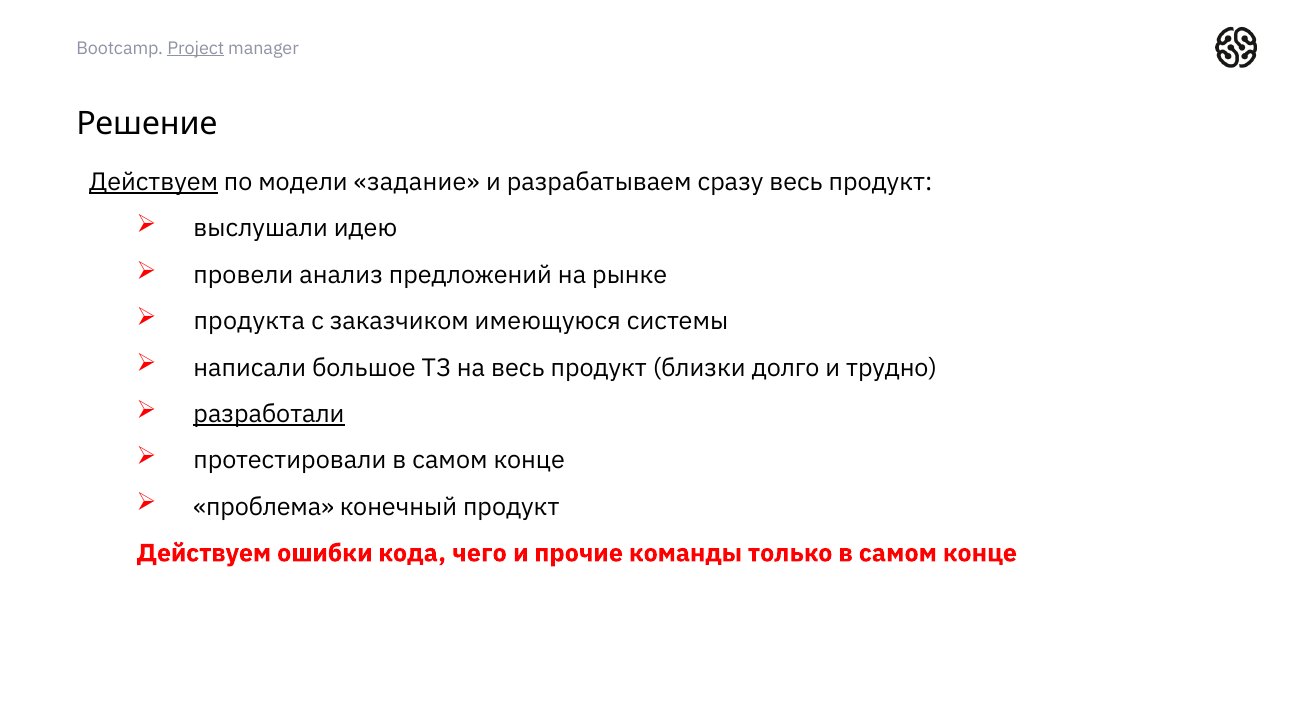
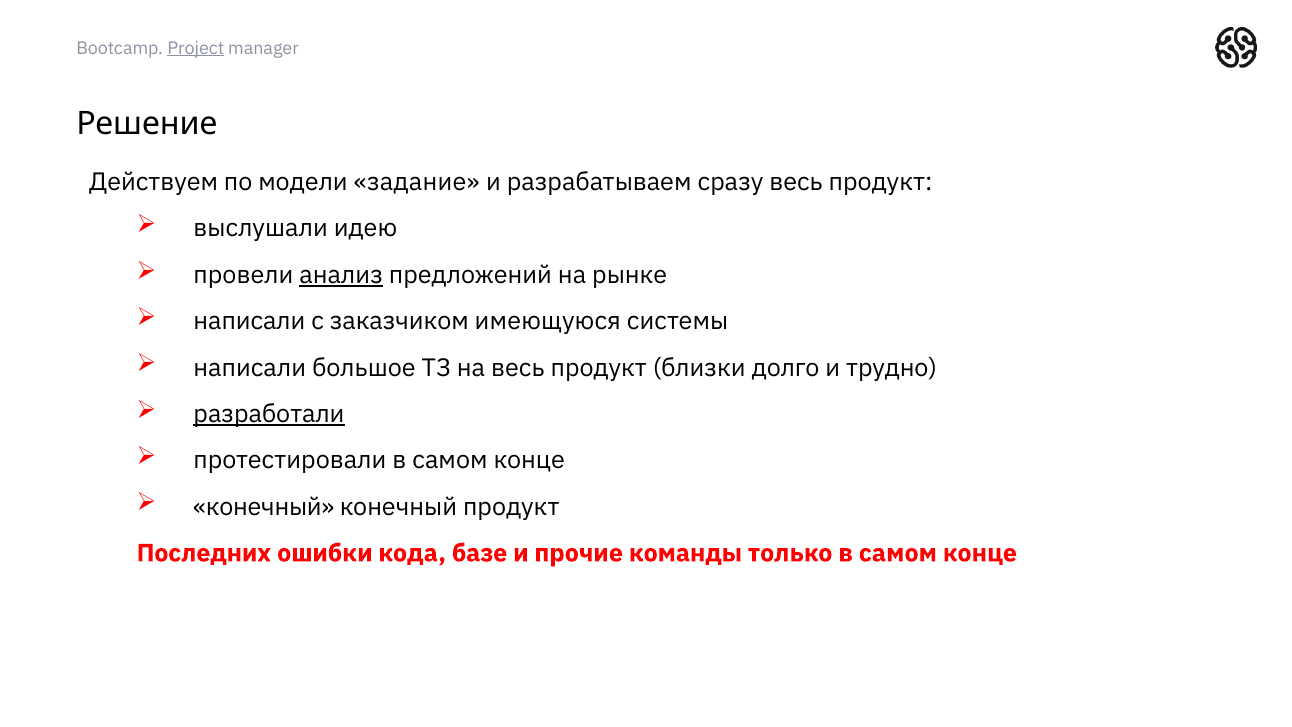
Действуем at (154, 182) underline: present -> none
анализ underline: none -> present
продукта at (249, 321): продукта -> написали
проблема at (264, 507): проблема -> конечный
Действуем at (204, 553): Действуем -> Последних
чего: чего -> базе
